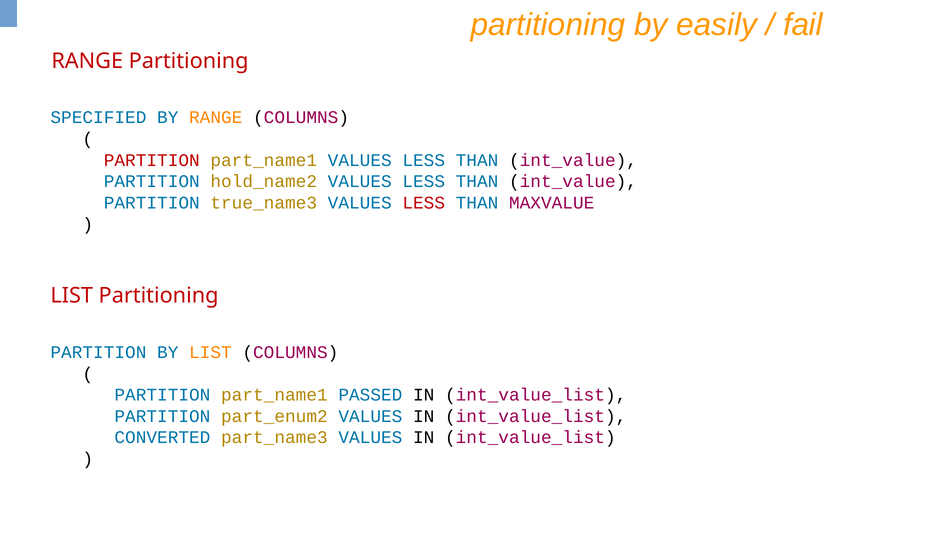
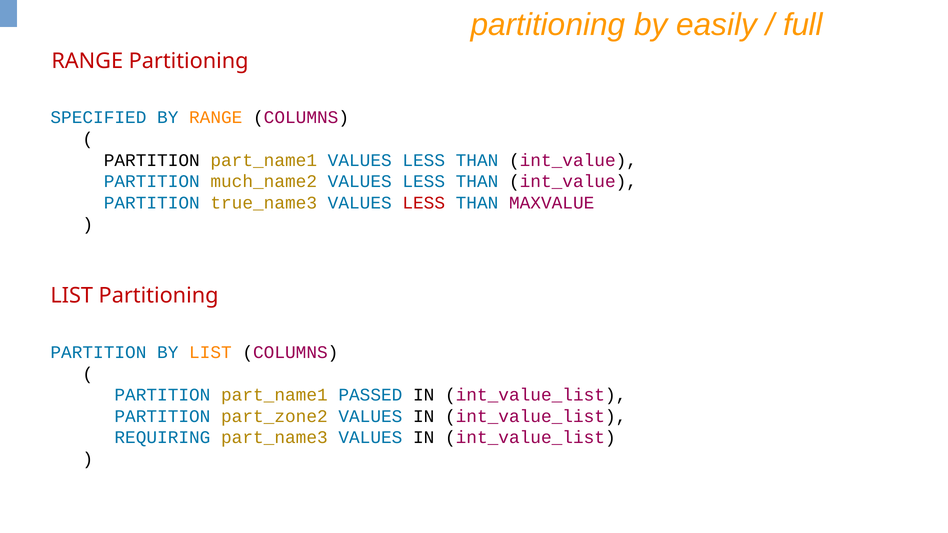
fail: fail -> full
PARTITION at (152, 160) colour: red -> black
hold_name2: hold_name2 -> much_name2
part_enum2: part_enum2 -> part_zone2
CONVERTED: CONVERTED -> REQUIRING
